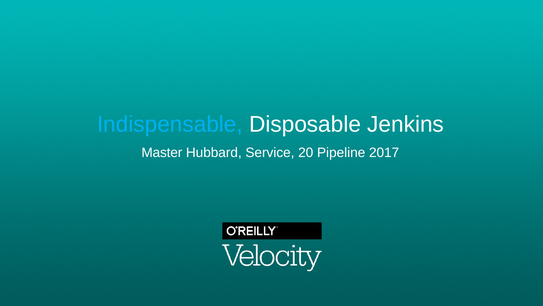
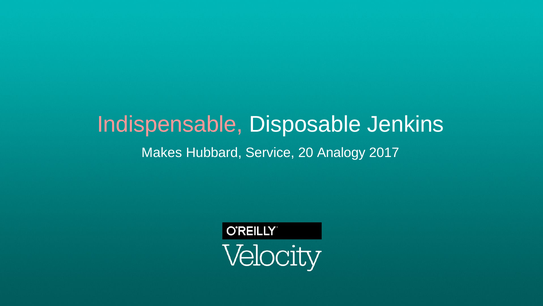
Indispensable colour: light blue -> pink
Master: Master -> Makes
Pipeline: Pipeline -> Analogy
